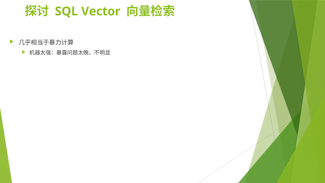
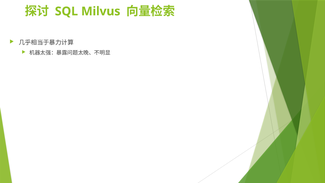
Vector: Vector -> Milvus
